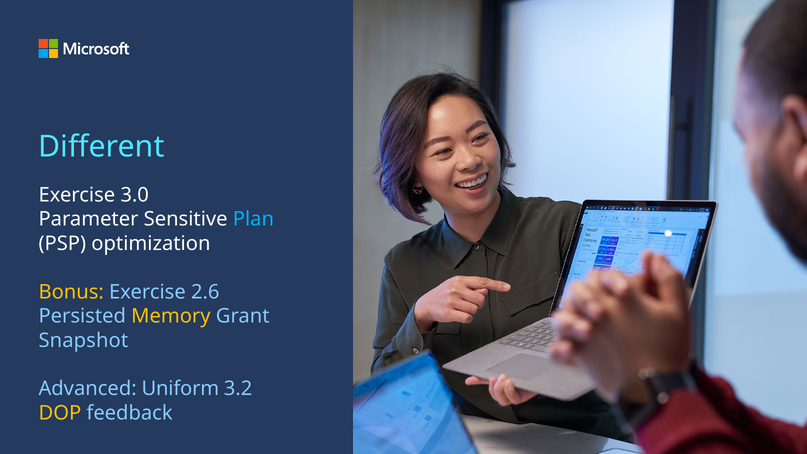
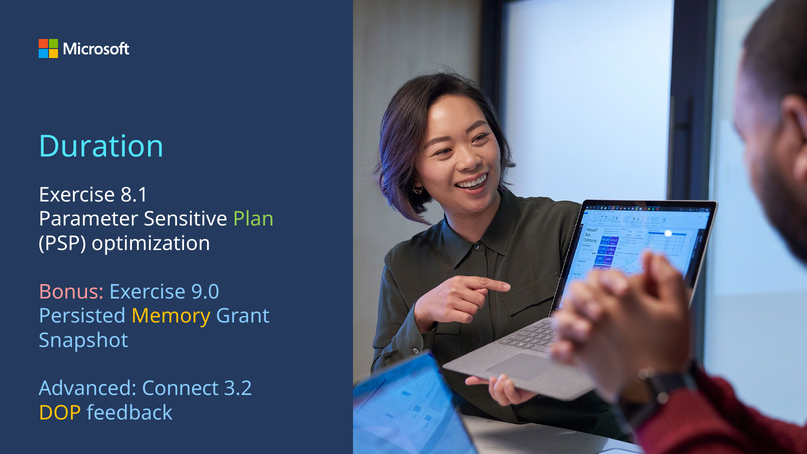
Different: Different -> Duration
3.0: 3.0 -> 8.1
Plan colour: light blue -> light green
Bonus colour: yellow -> pink
2.6: 2.6 -> 9.0
Uniform: Uniform -> Connect
